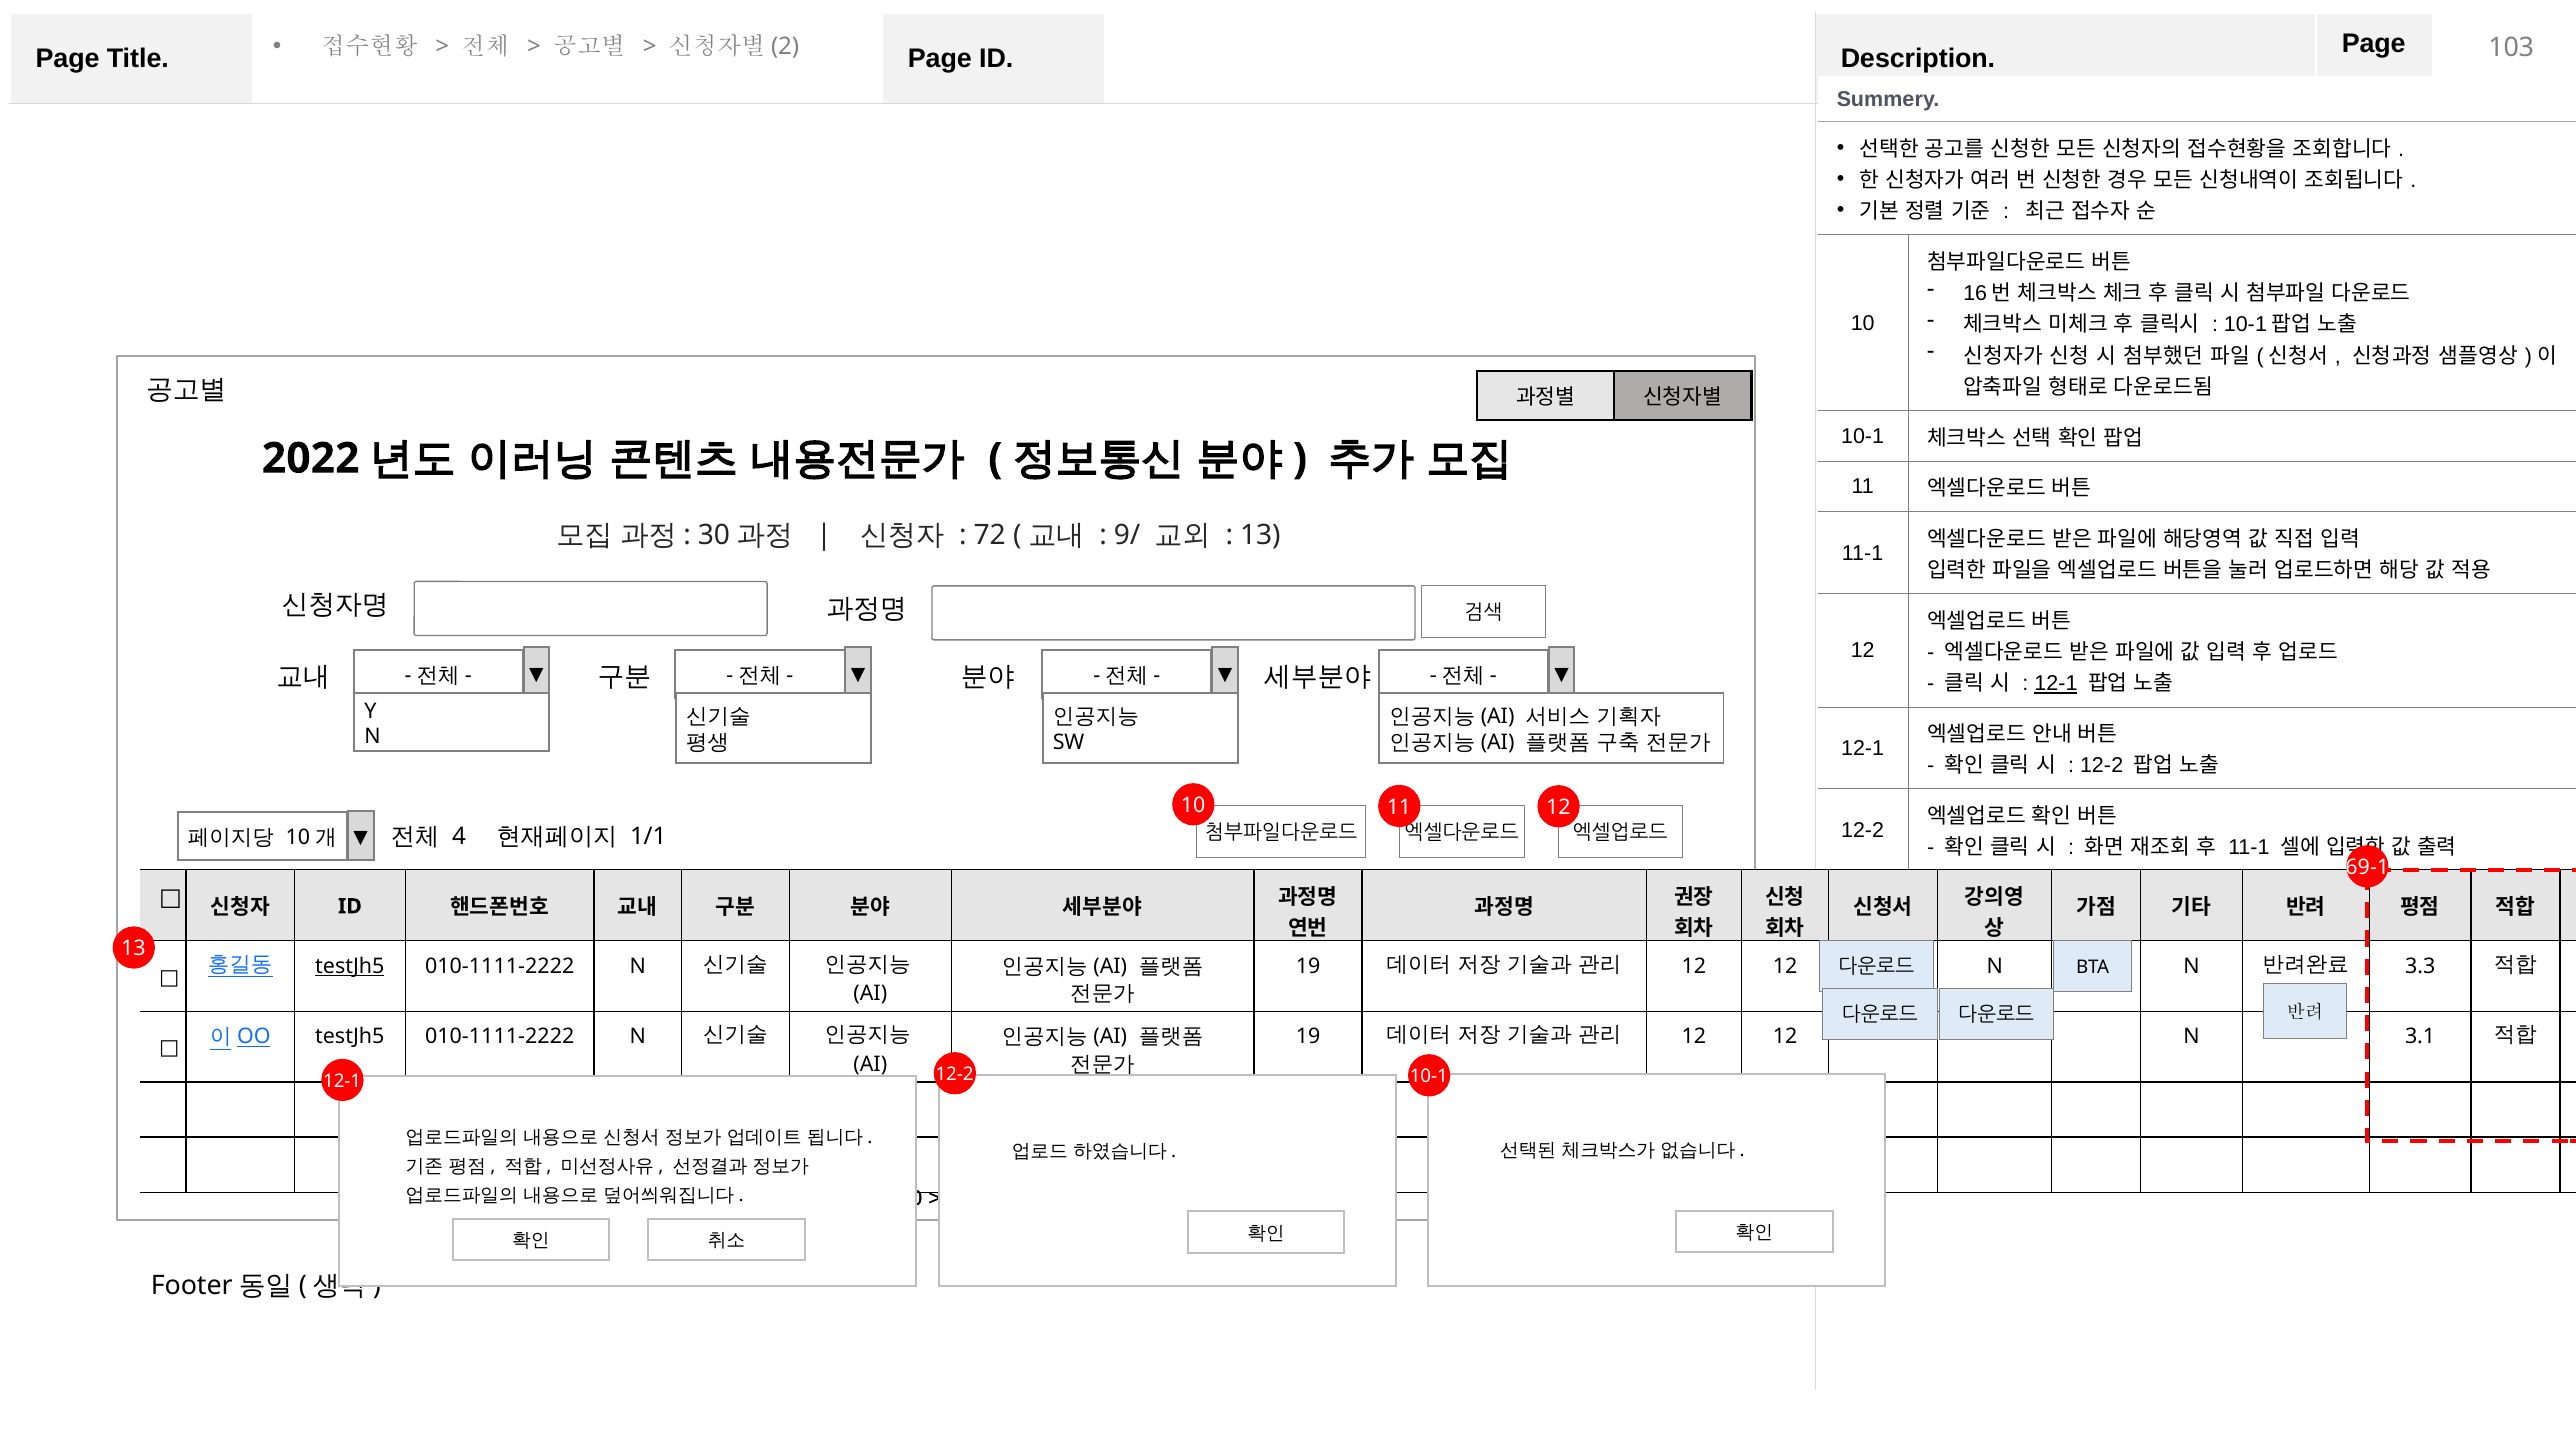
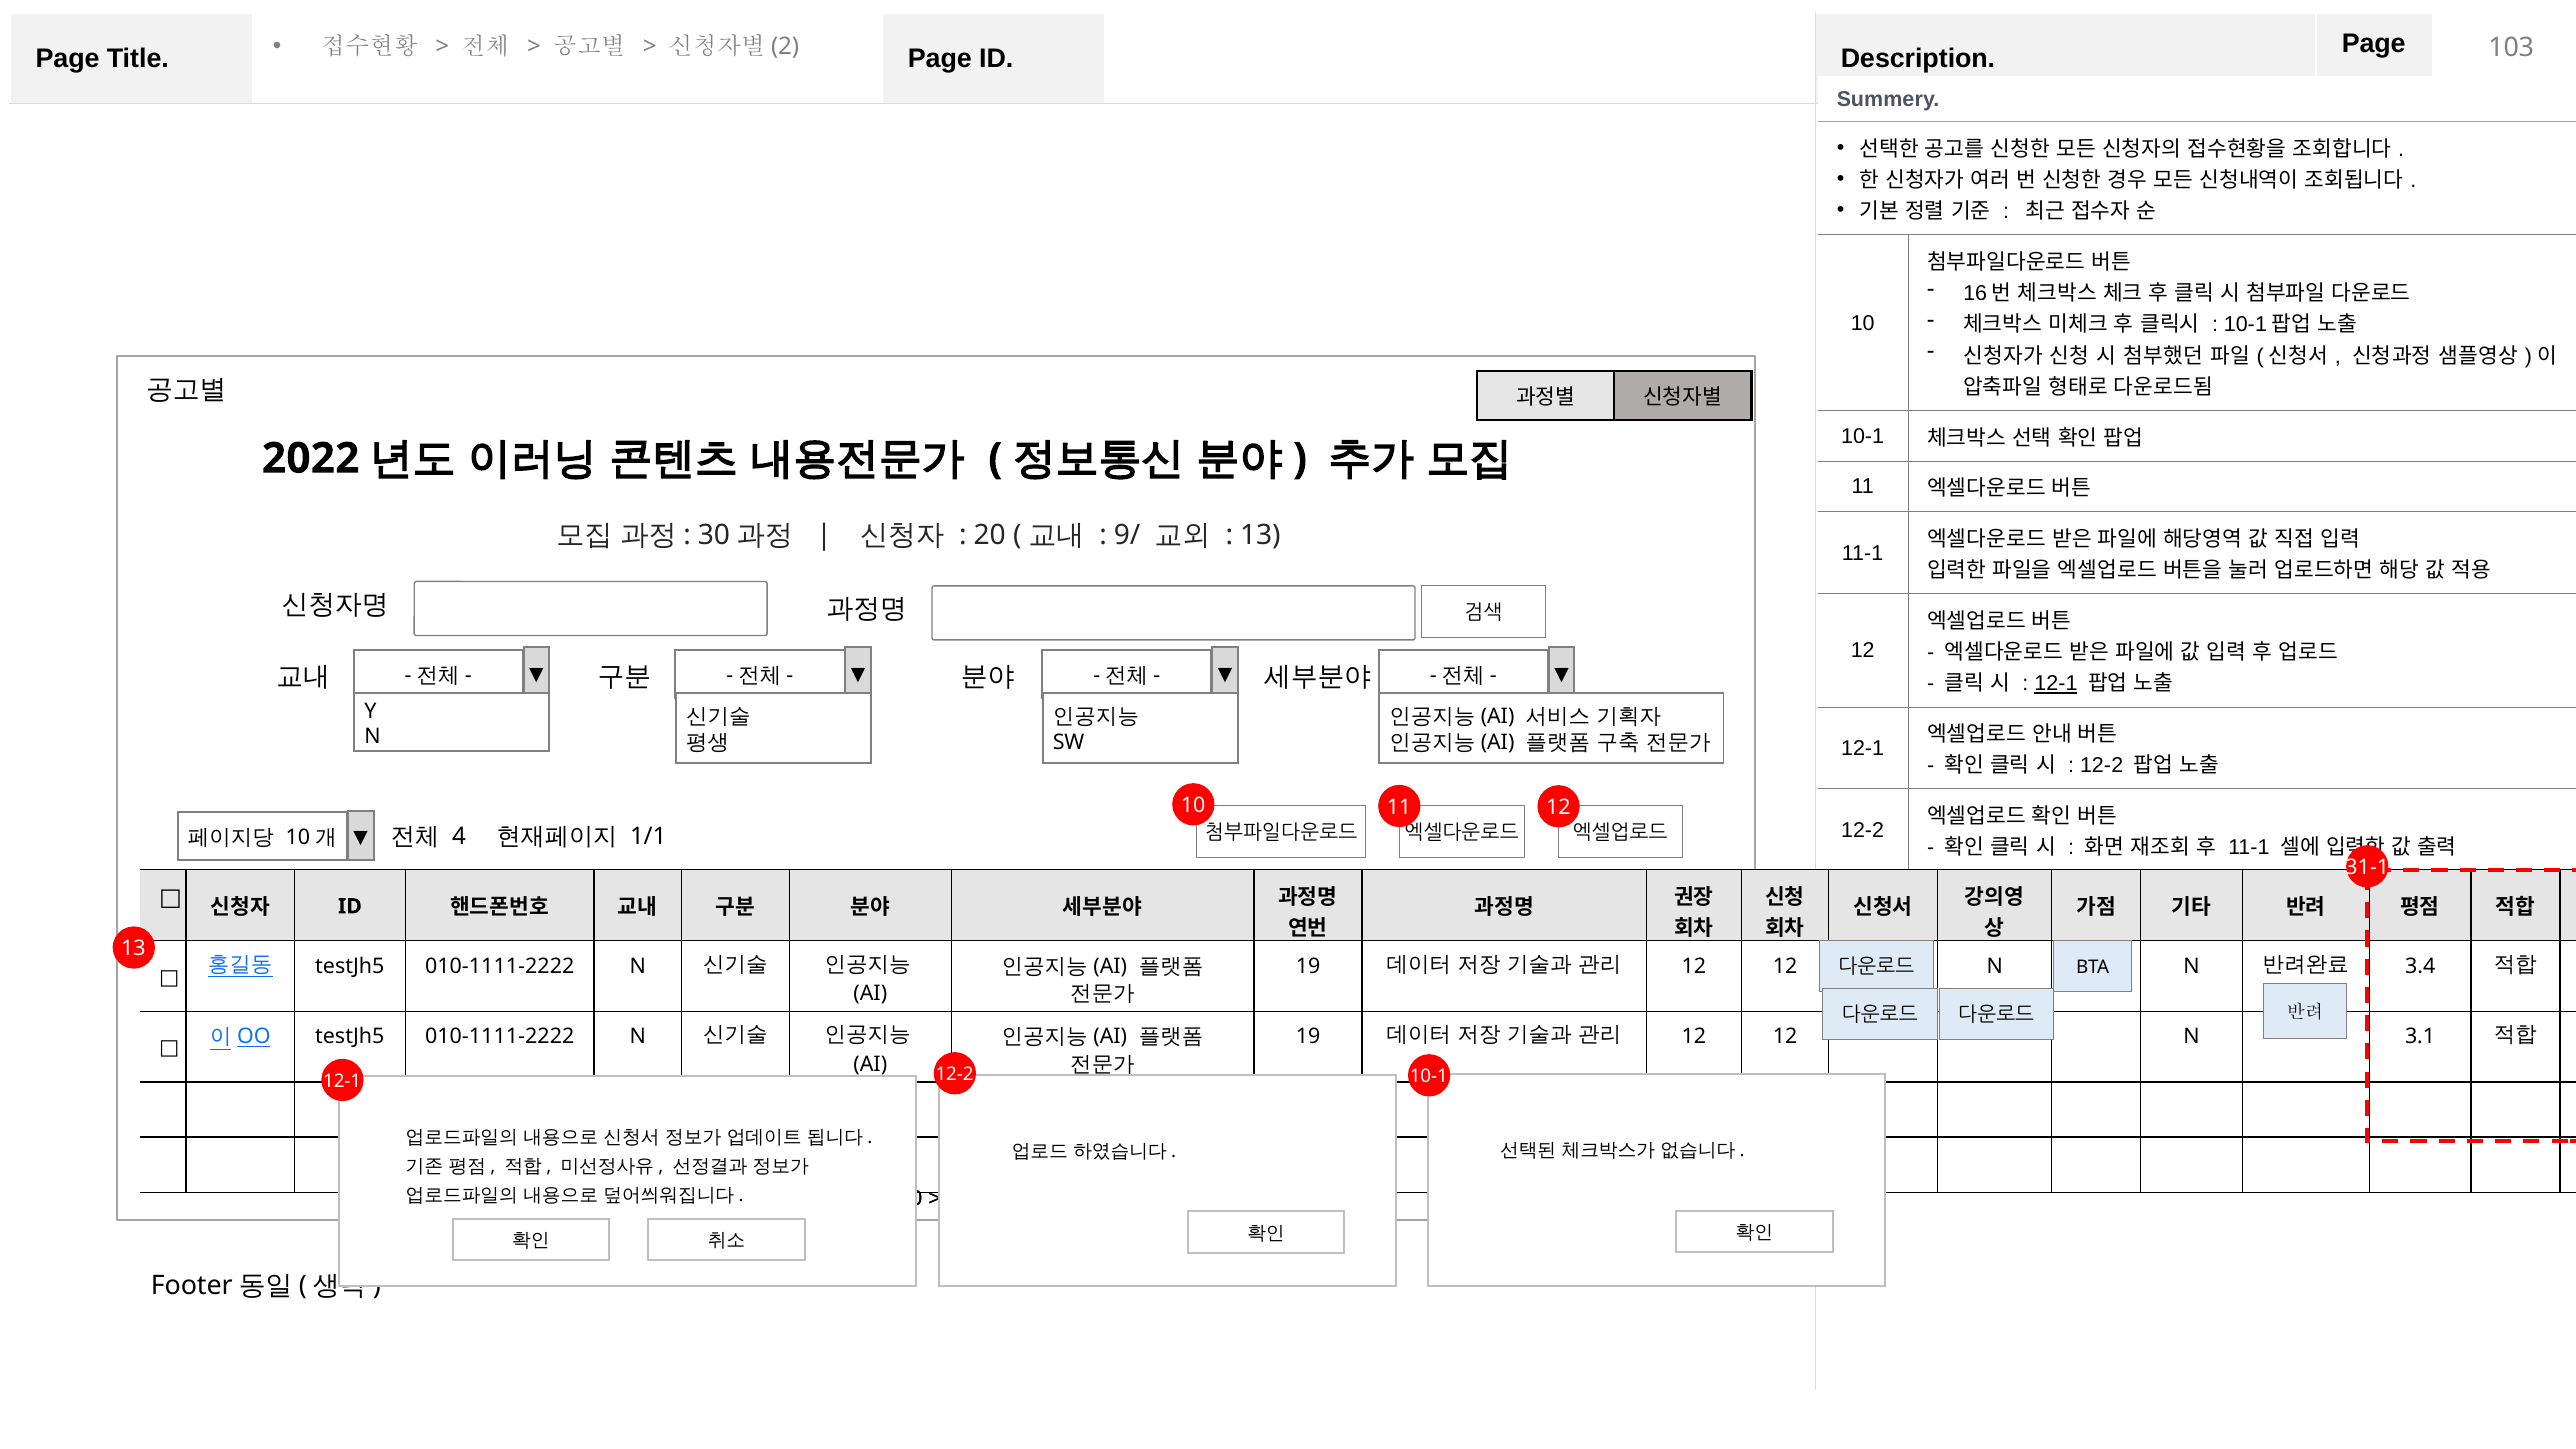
72: 72 -> 20
69-1: 69-1 -> 31-1
testJh5 at (350, 966) underline: present -> none
3.3: 3.3 -> 3.4
